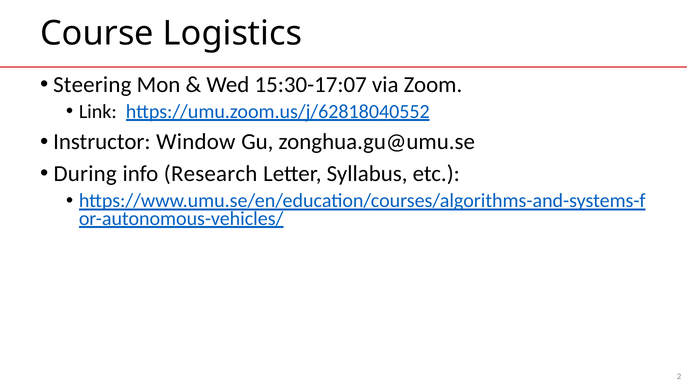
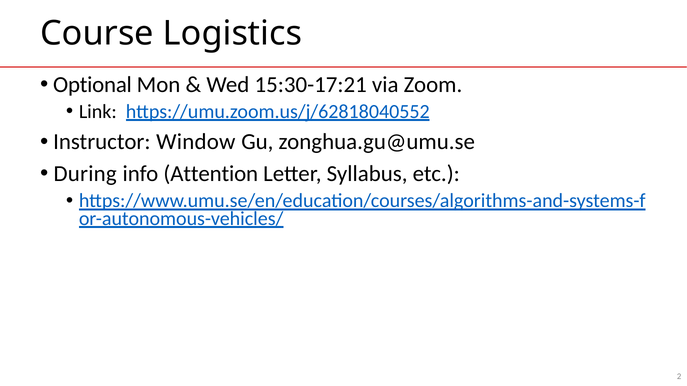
Steering: Steering -> Optional
15:30-17:07: 15:30-17:07 -> 15:30-17:21
Research: Research -> Attention
